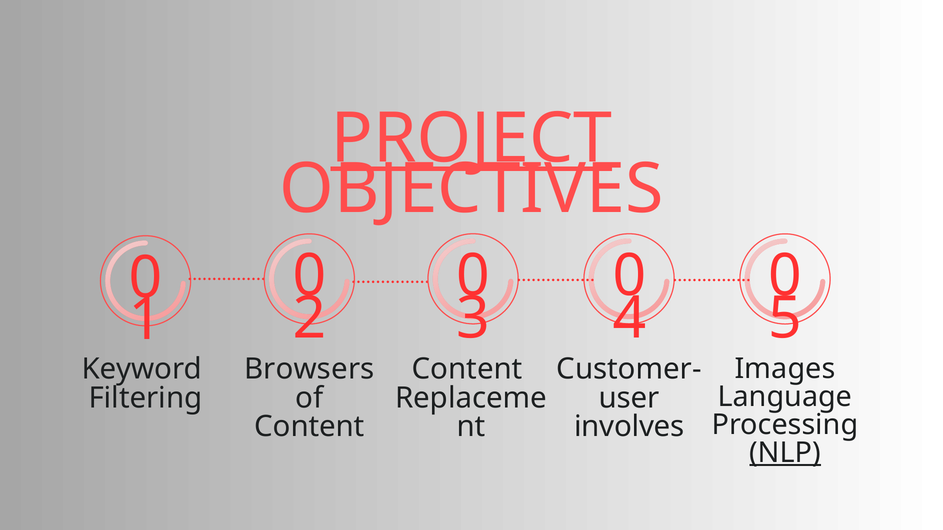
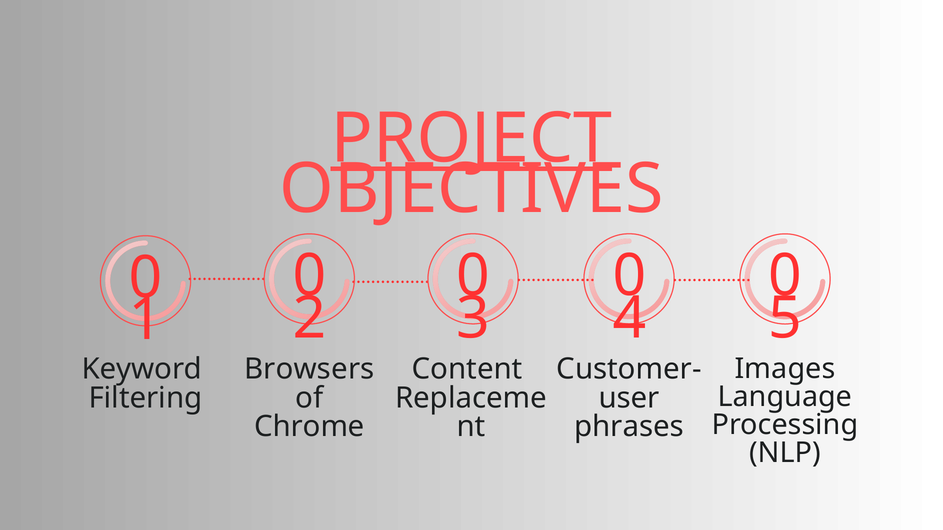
Content at (309, 427): Content -> Chrome
involves: involves -> phrases
NLP underline: present -> none
